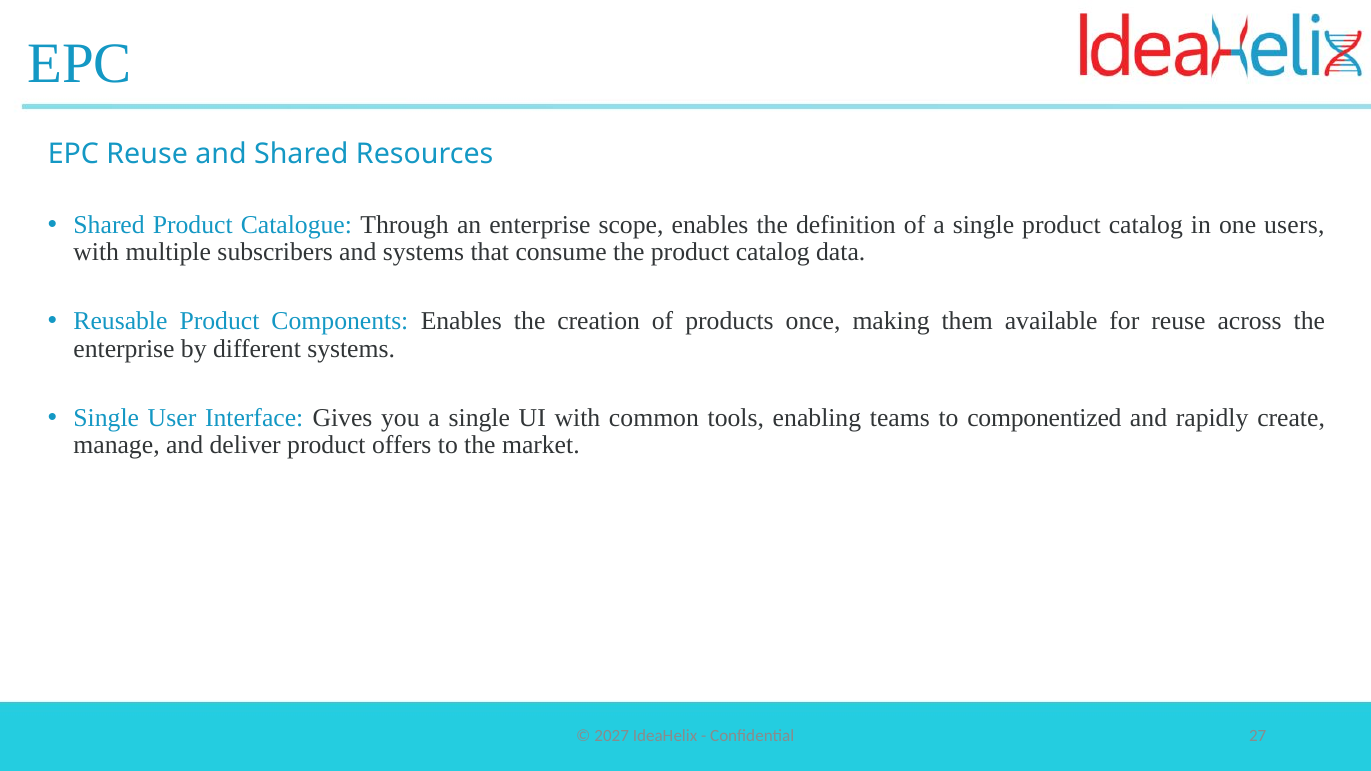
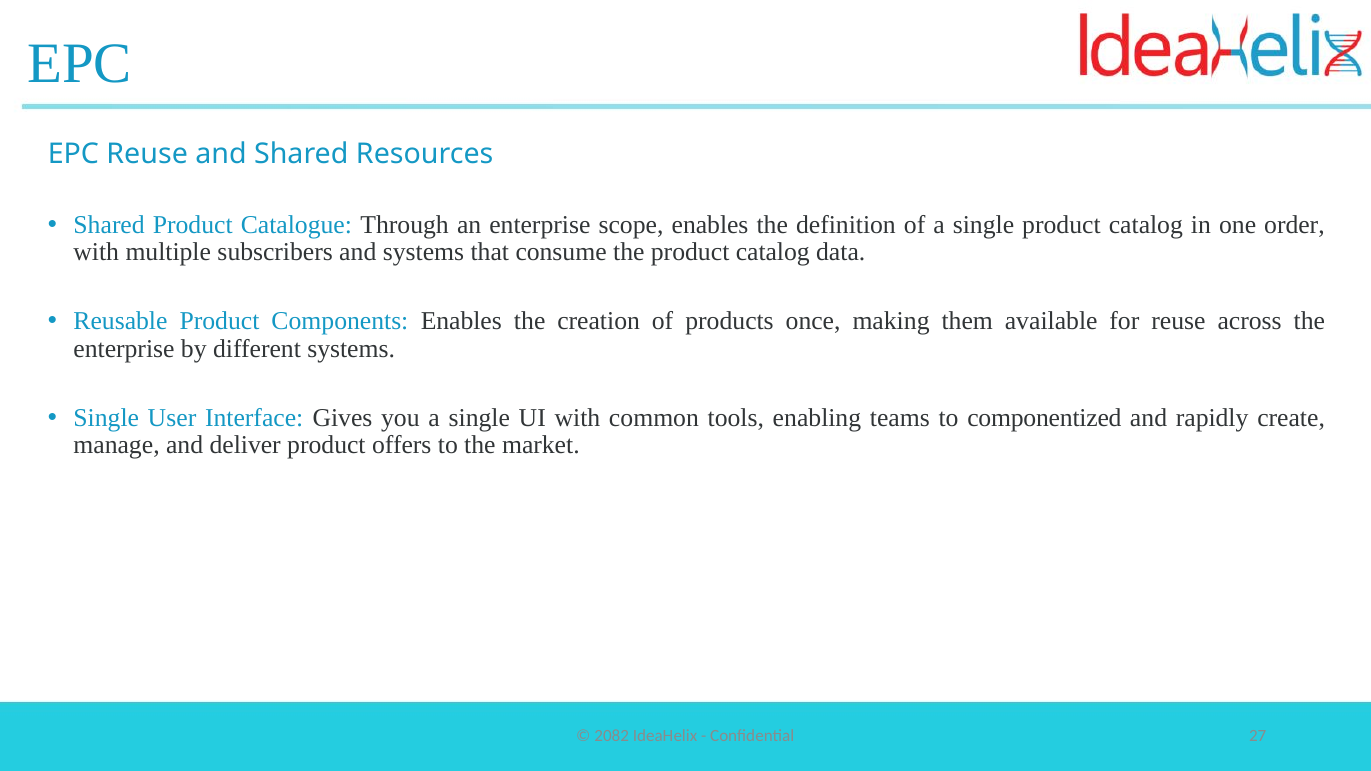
users: users -> order
2027: 2027 -> 2082
